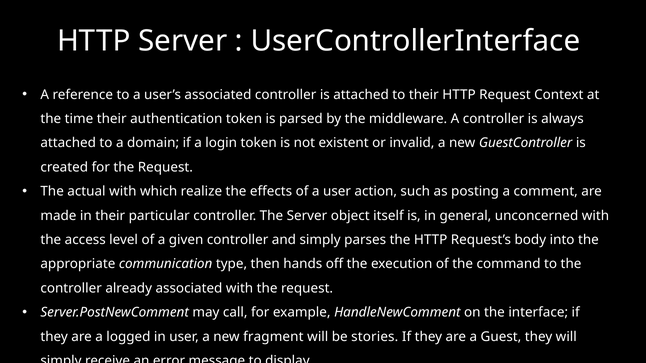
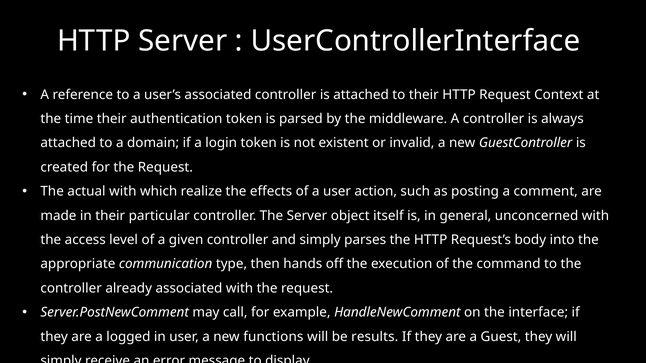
fragment: fragment -> functions
stories: stories -> results
